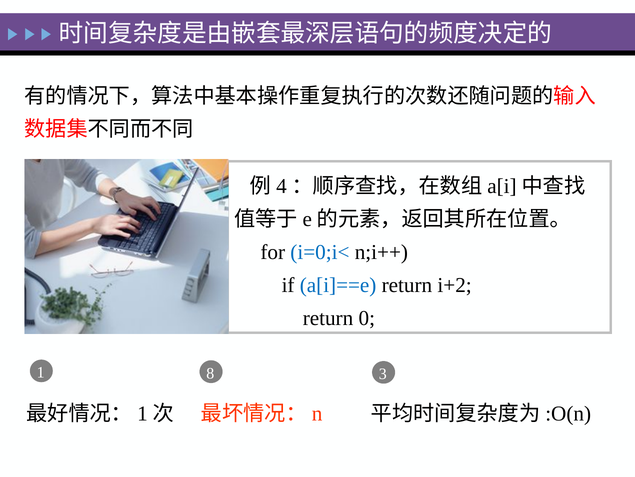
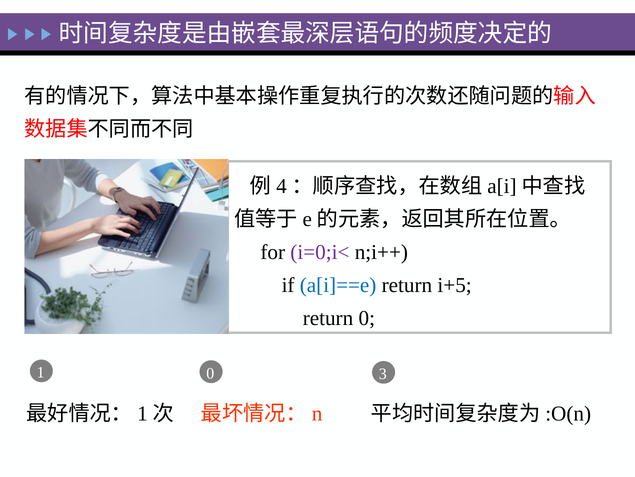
i=0;i< colour: blue -> purple
i+2: i+2 -> i+5
1 8: 8 -> 0
